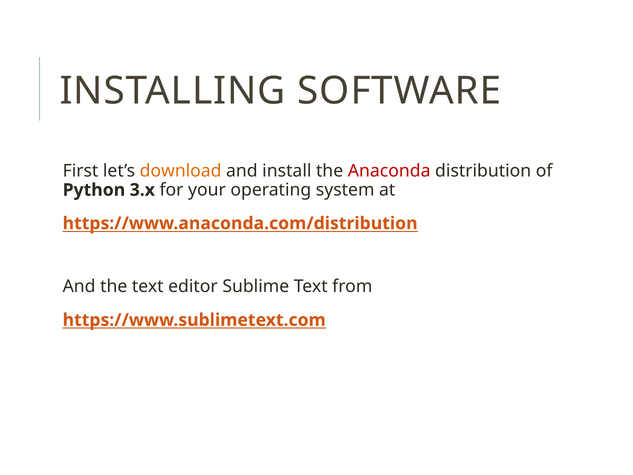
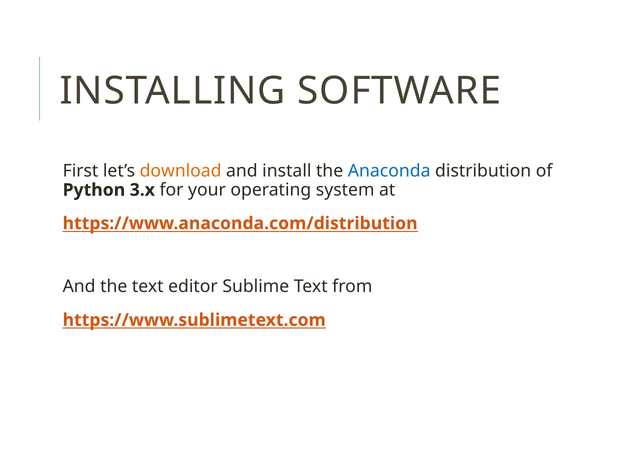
Anaconda colour: red -> blue
